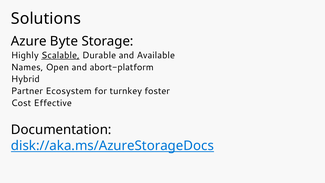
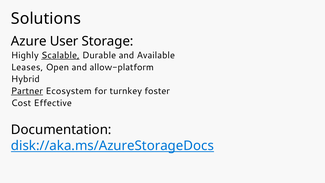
Byte: Byte -> User
Names: Names -> Leases
abort-platform: abort-platform -> allow-platform
Partner underline: none -> present
